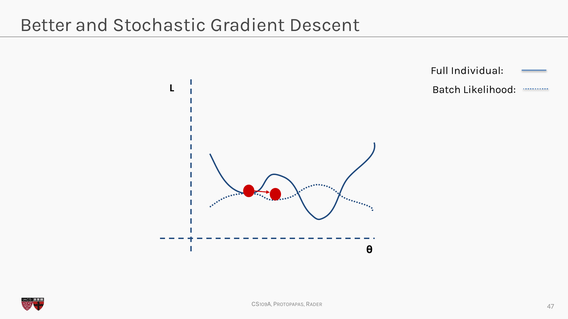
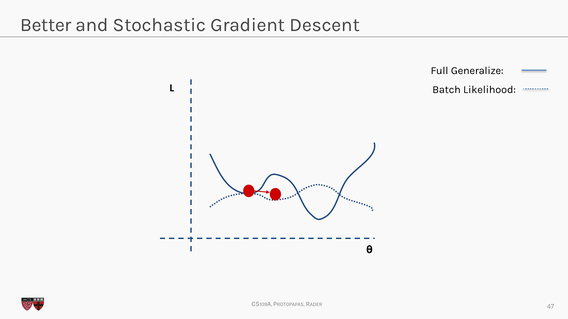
Individual: Individual -> Generalize
